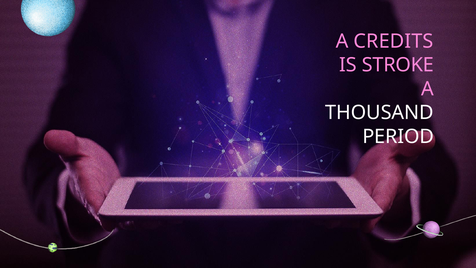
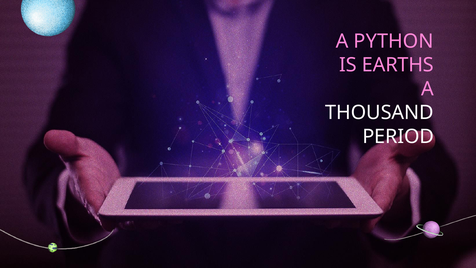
CREDITS: CREDITS -> PYTHON
STROKE: STROKE -> EARTHS
